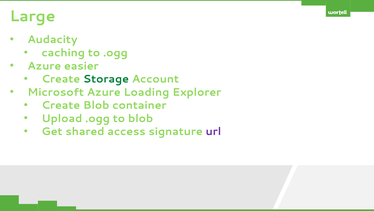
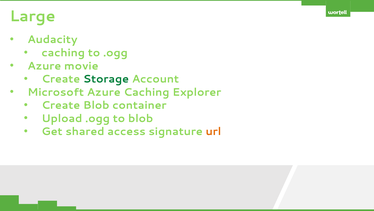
easier: easier -> movie
Azure Loading: Loading -> Caching
url colour: purple -> orange
